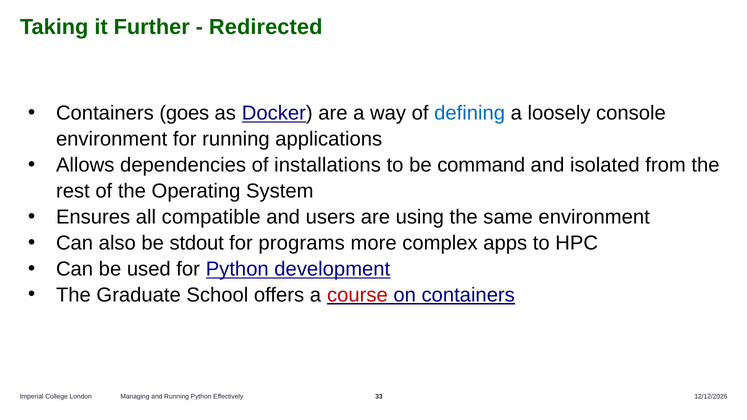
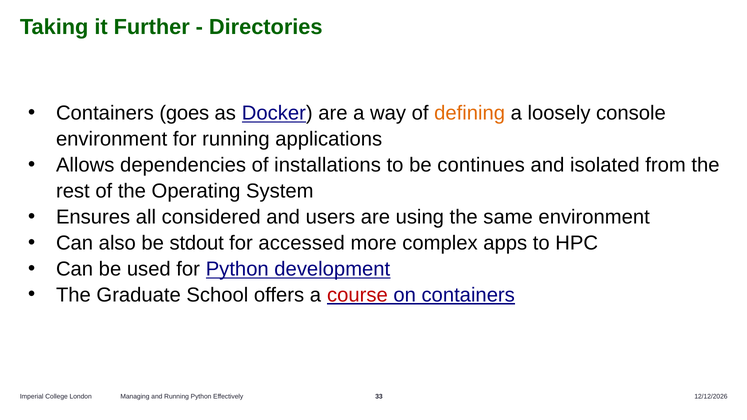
Redirected: Redirected -> Directories
defining colour: blue -> orange
command: command -> continues
compatible: compatible -> considered
programs: programs -> accessed
